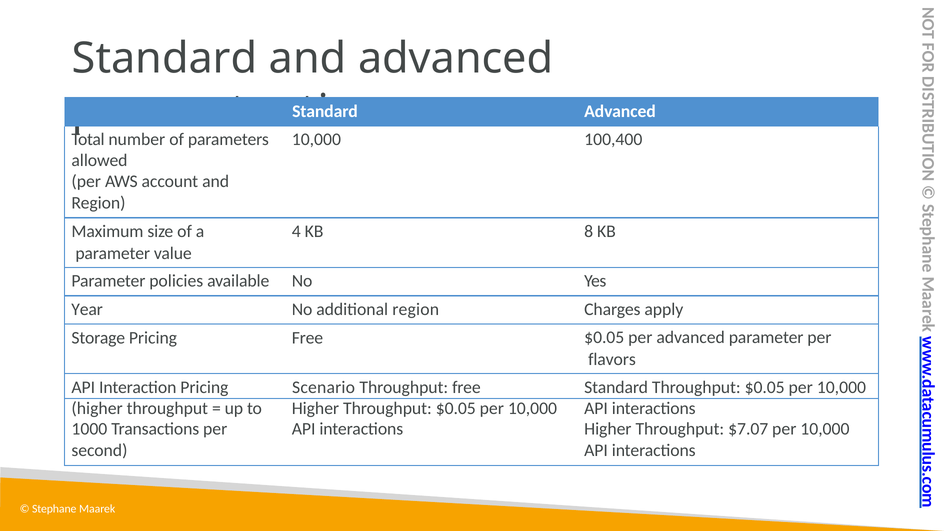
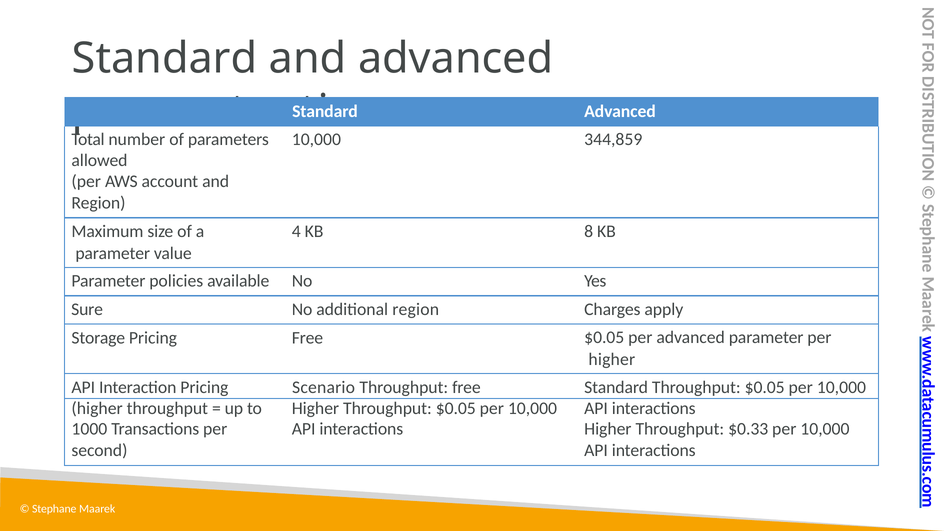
100,400: 100,400 -> 344,859
Year: Year -> Sure
flavors at (612, 359): flavors -> higher
$7.07: $7.07 -> $0.33
